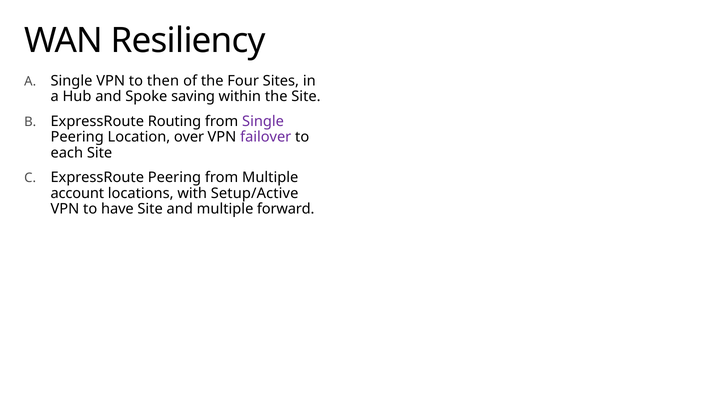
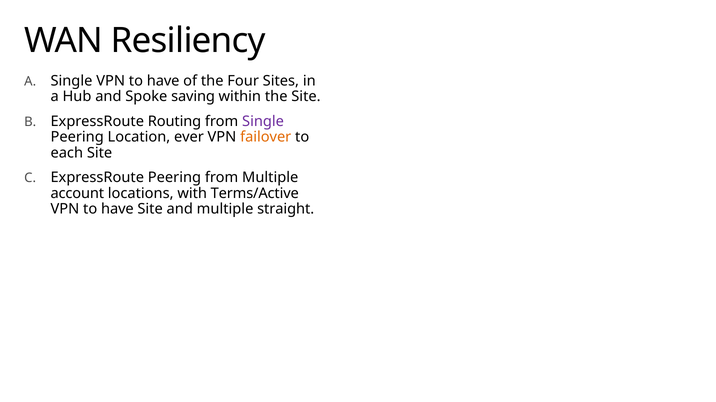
Single VPN to then: then -> have
over: over -> ever
failover colour: purple -> orange
Setup/Active: Setup/Active -> Terms/Active
forward: forward -> straight
